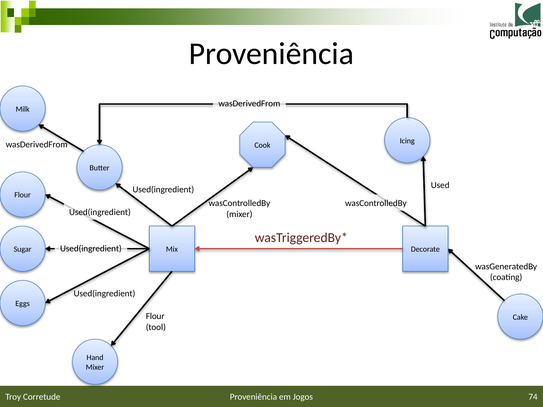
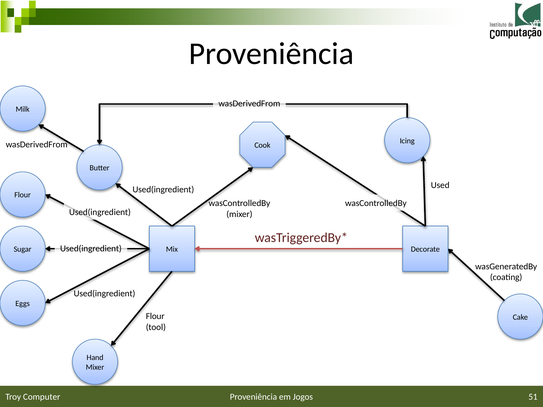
74: 74 -> 51
Corretude: Corretude -> Computer
